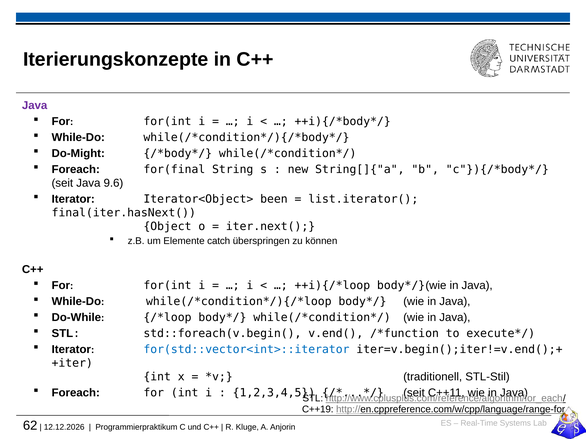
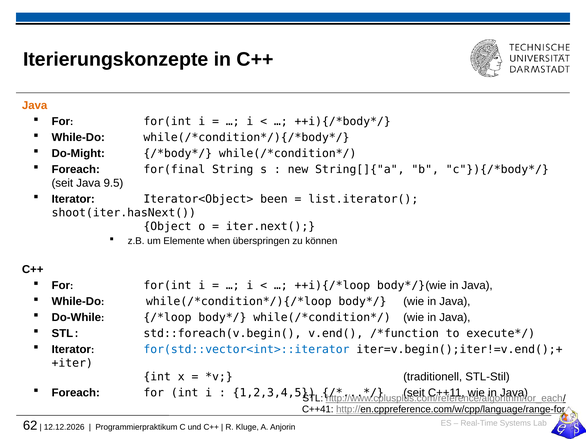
Java at (35, 106) colour: purple -> orange
9.6: 9.6 -> 9.5
final(iter.hasNext(: final(iter.hasNext( -> shoot(iter.hasNext(
catch: catch -> when
C++19: C++19 -> C++41
